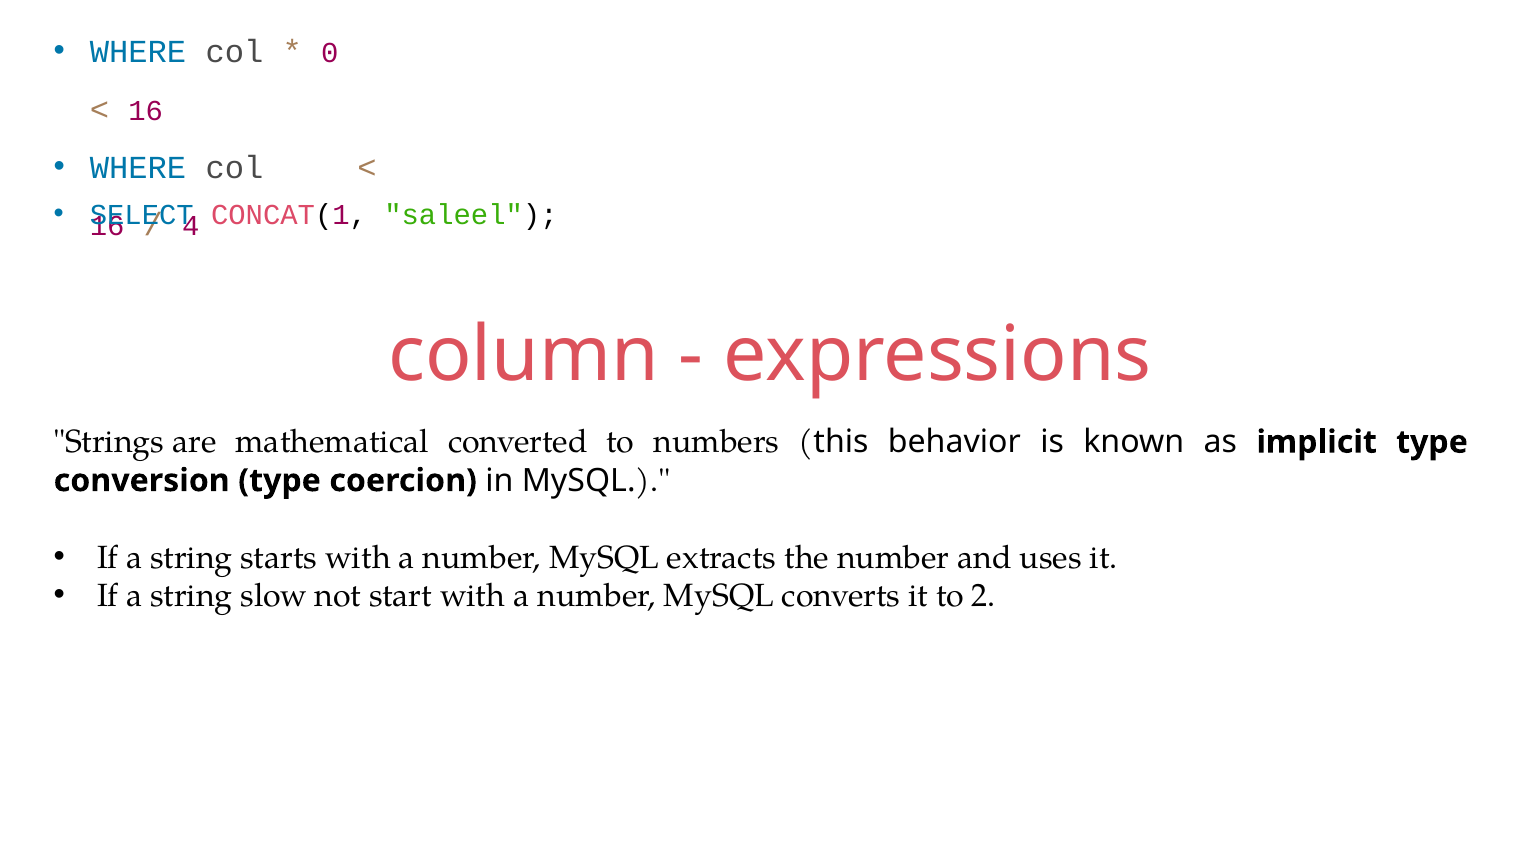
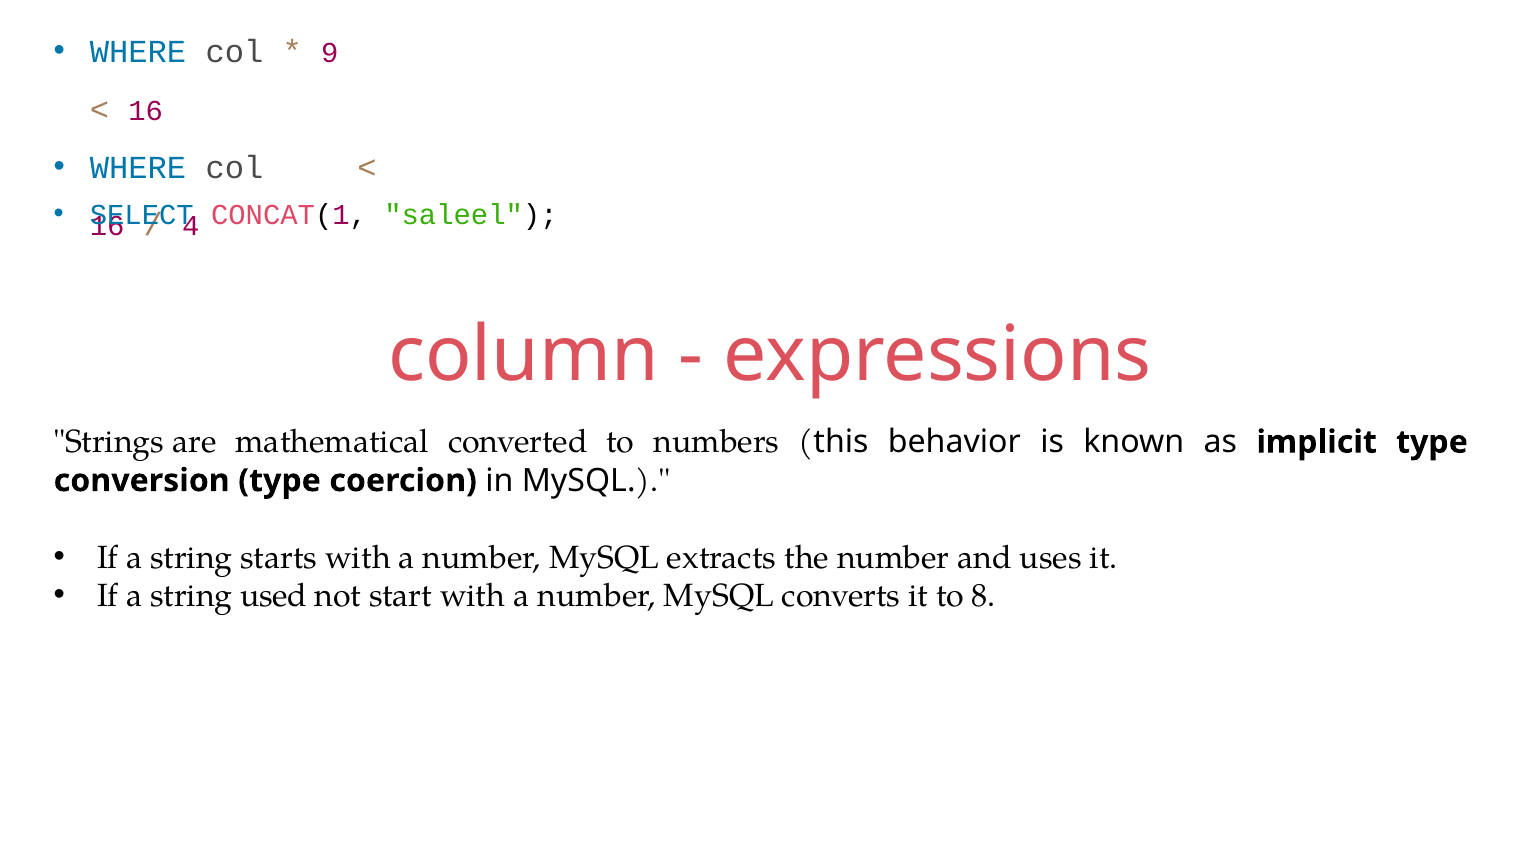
0: 0 -> 9
slow: slow -> used
2: 2 -> 8
